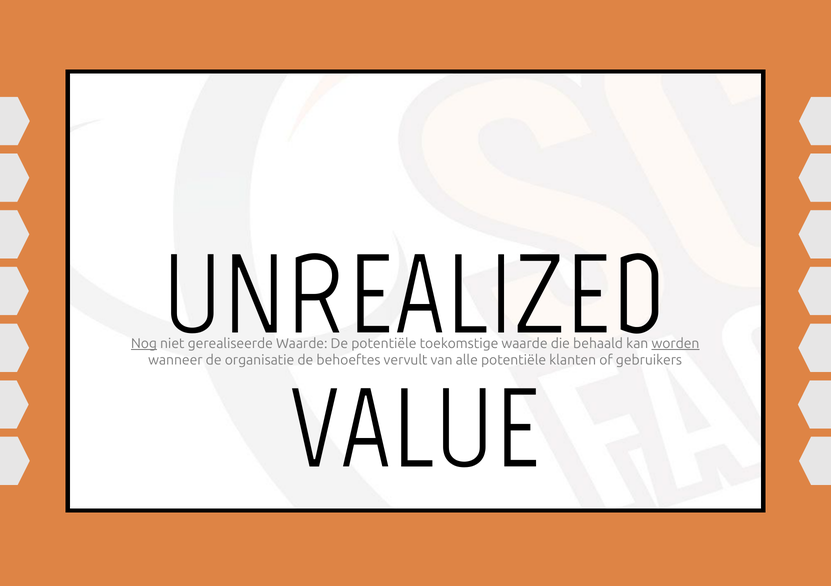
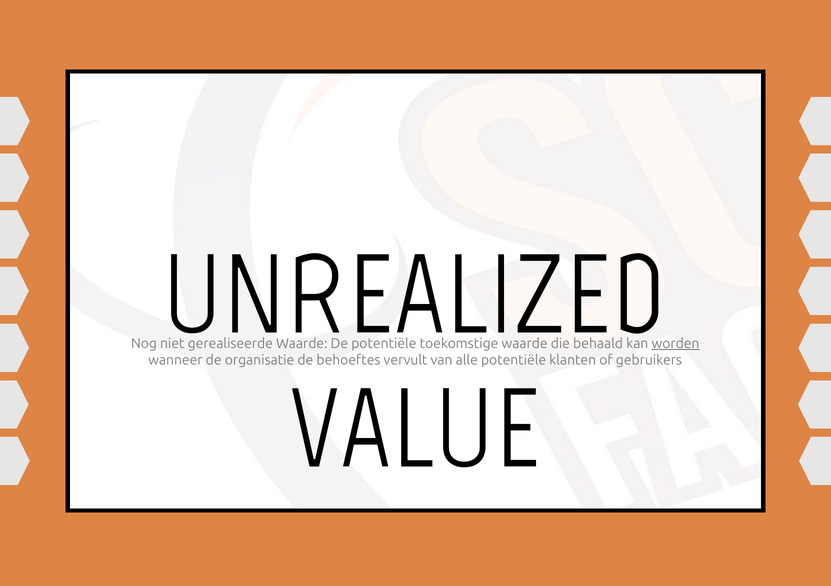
Nog underline: present -> none
